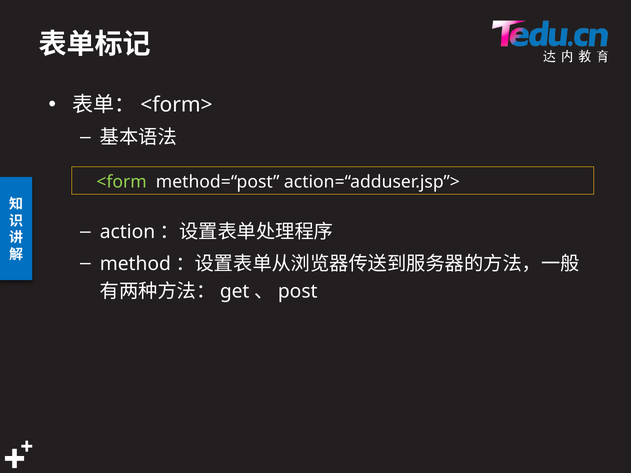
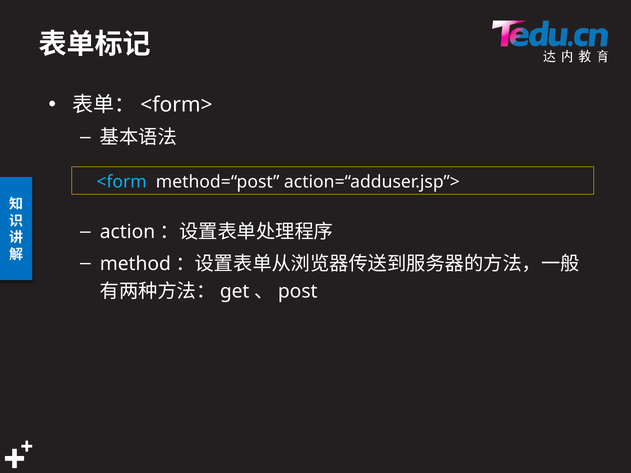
<form colour: light green -> light blue
